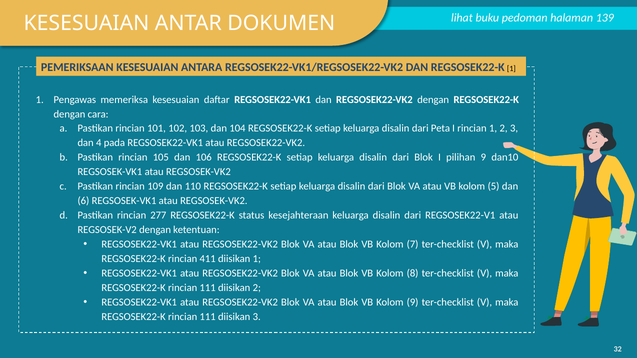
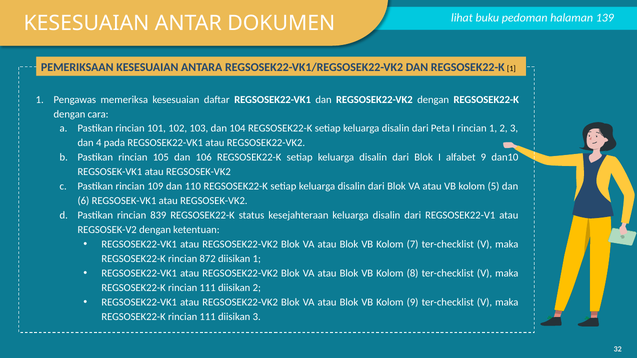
pilihan: pilihan -> alfabet
277: 277 -> 839
411: 411 -> 872
